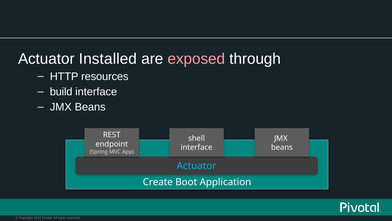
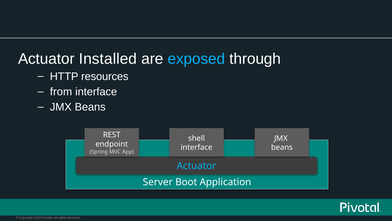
exposed colour: pink -> light blue
build: build -> from
Create: Create -> Server
